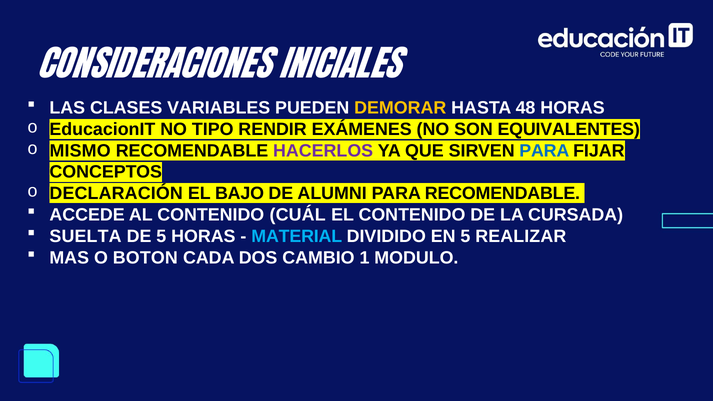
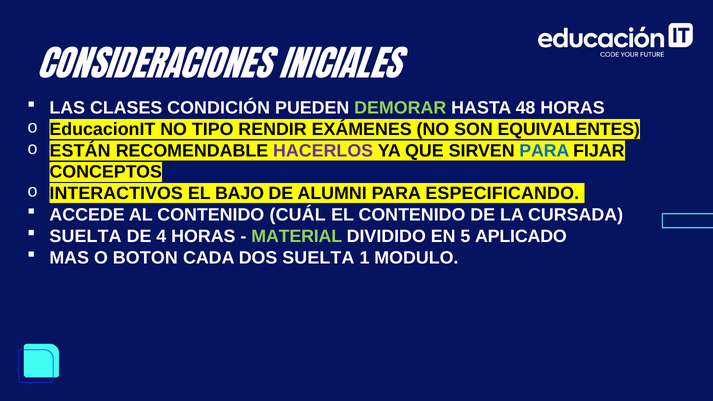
VARIABLES: VARIABLES -> CONDICIÓN
DEMORAR colour: yellow -> light green
MISMO: MISMO -> ESTÁN
DECLARACIÓN: DECLARACIÓN -> INTERACTIVOS
PARA RECOMENDABLE: RECOMENDABLE -> ESPECIFICANDO
DE 5: 5 -> 4
MATERIAL colour: light blue -> light green
REALIZAR: REALIZAR -> APLICADO
DOS CAMBIO: CAMBIO -> SUELTA
